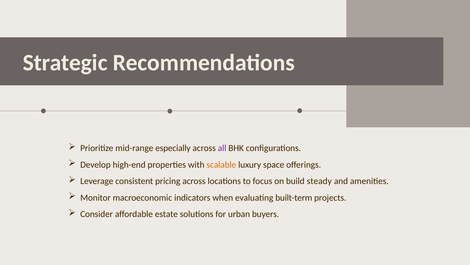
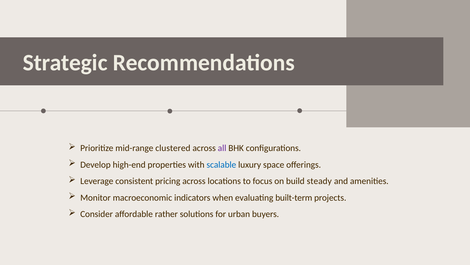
especially: especially -> clustered
scalable colour: orange -> blue
estate: estate -> rather
